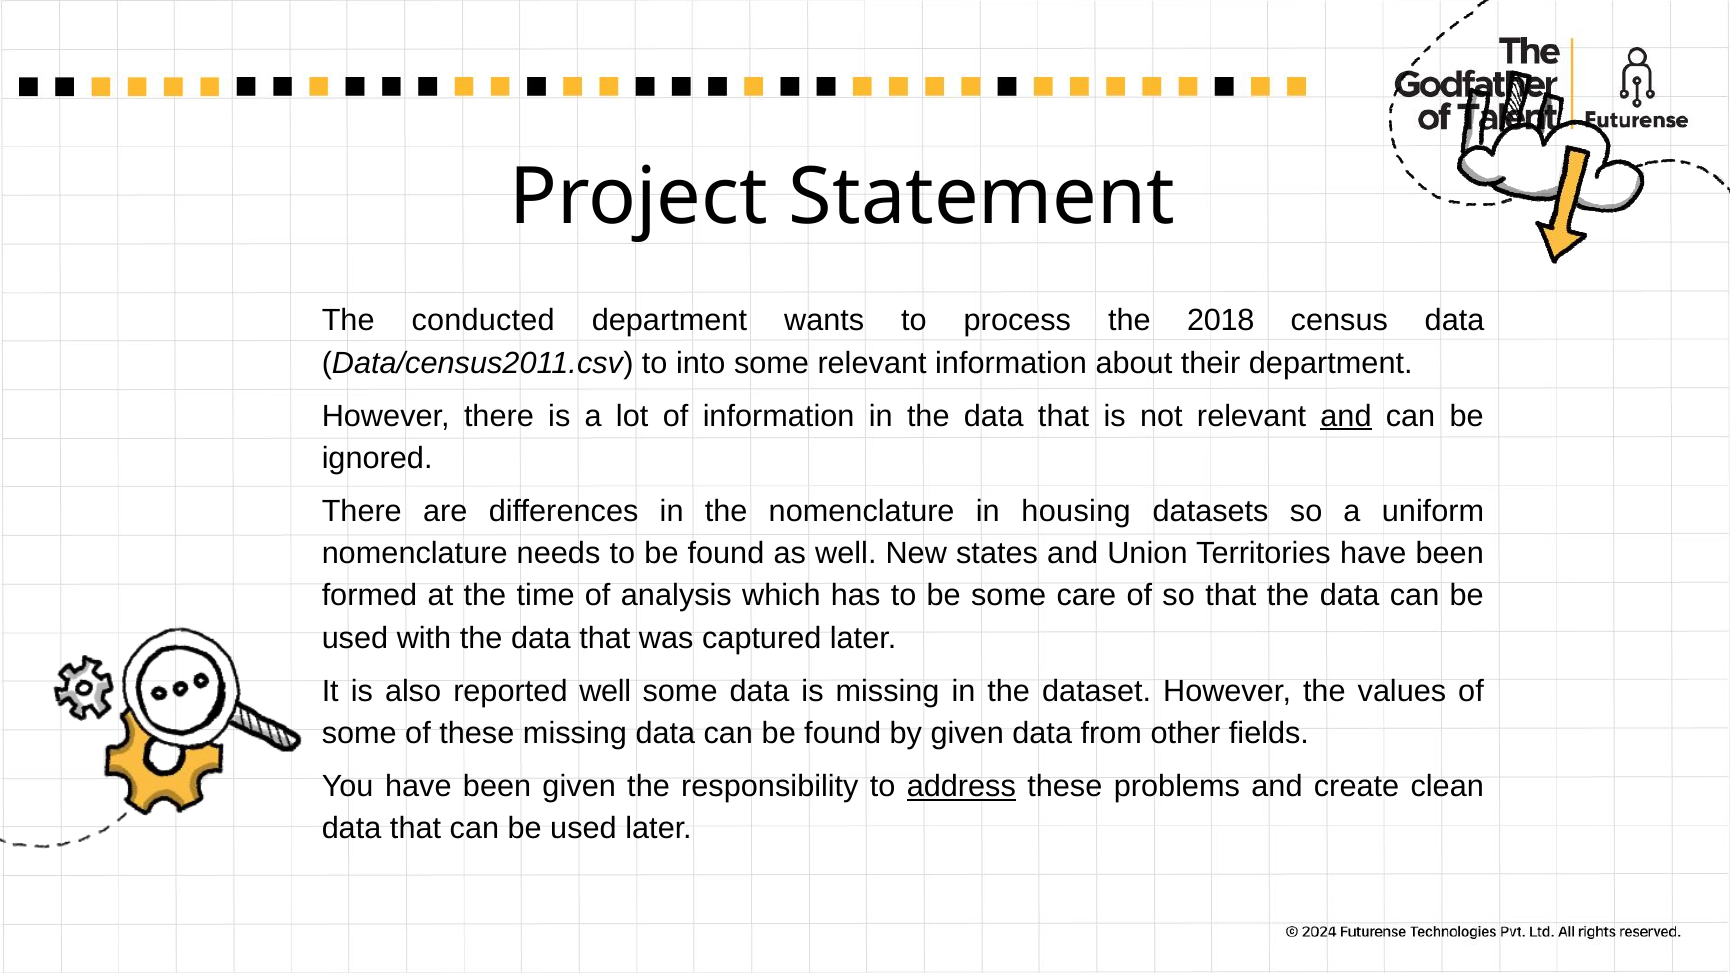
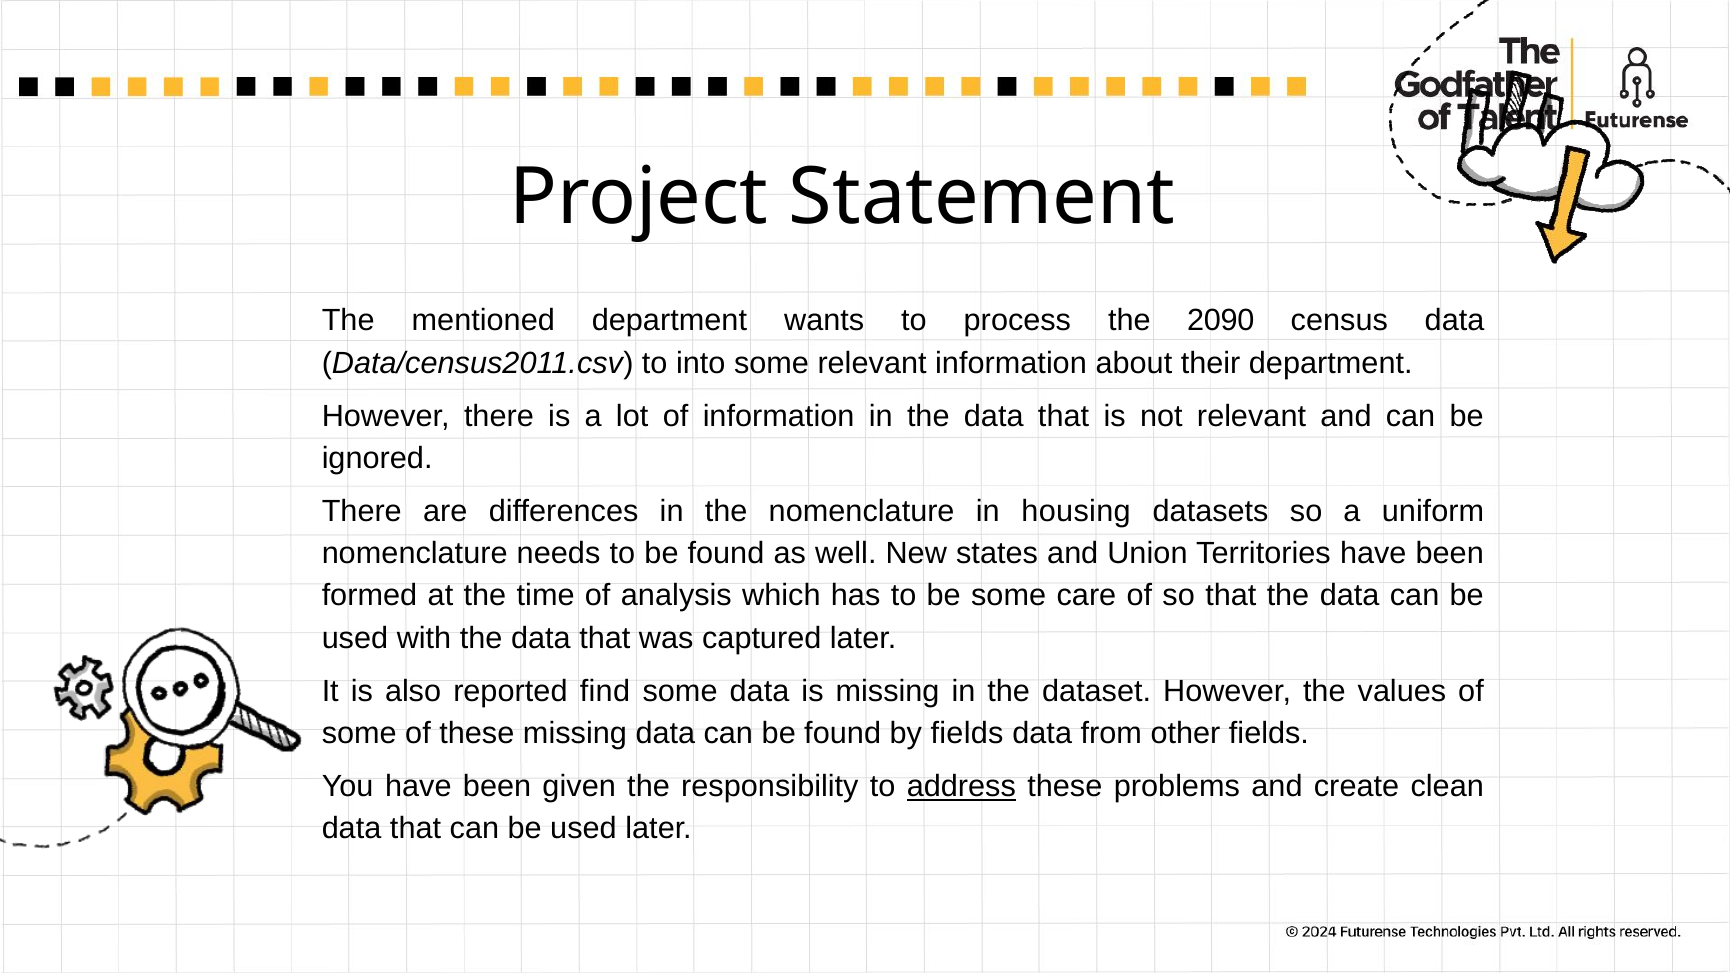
conducted: conducted -> mentioned
2018: 2018 -> 2090
and at (1346, 416) underline: present -> none
reported well: well -> find
by given: given -> fields
